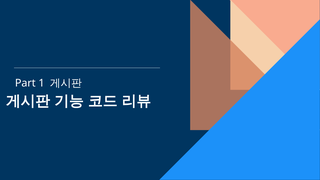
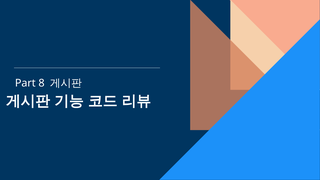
1: 1 -> 8
